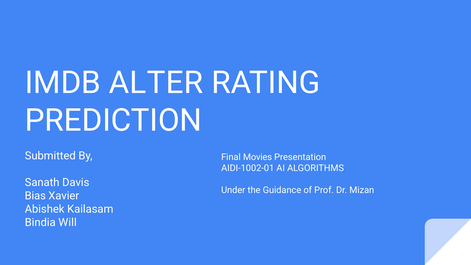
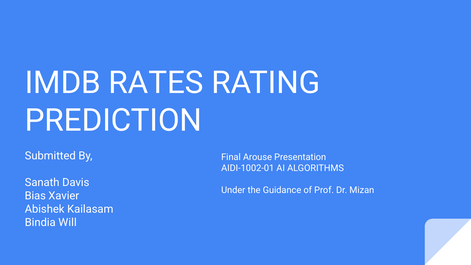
ALTER: ALTER -> RATES
Movies: Movies -> Arouse
